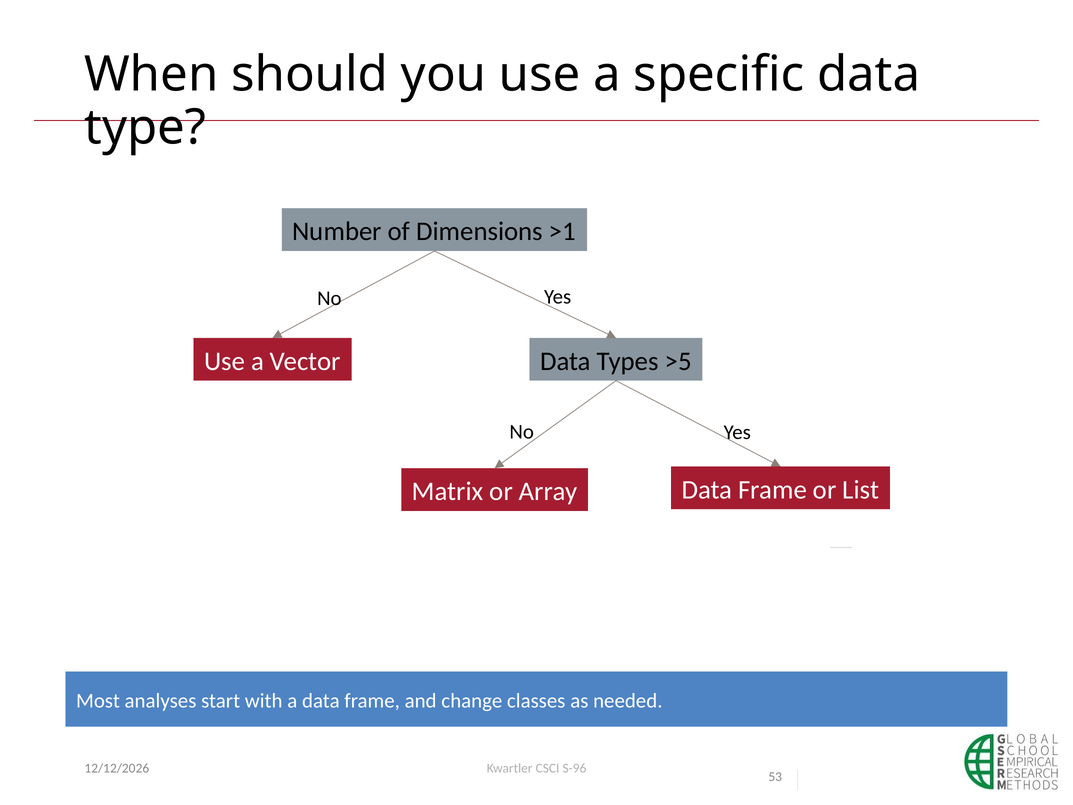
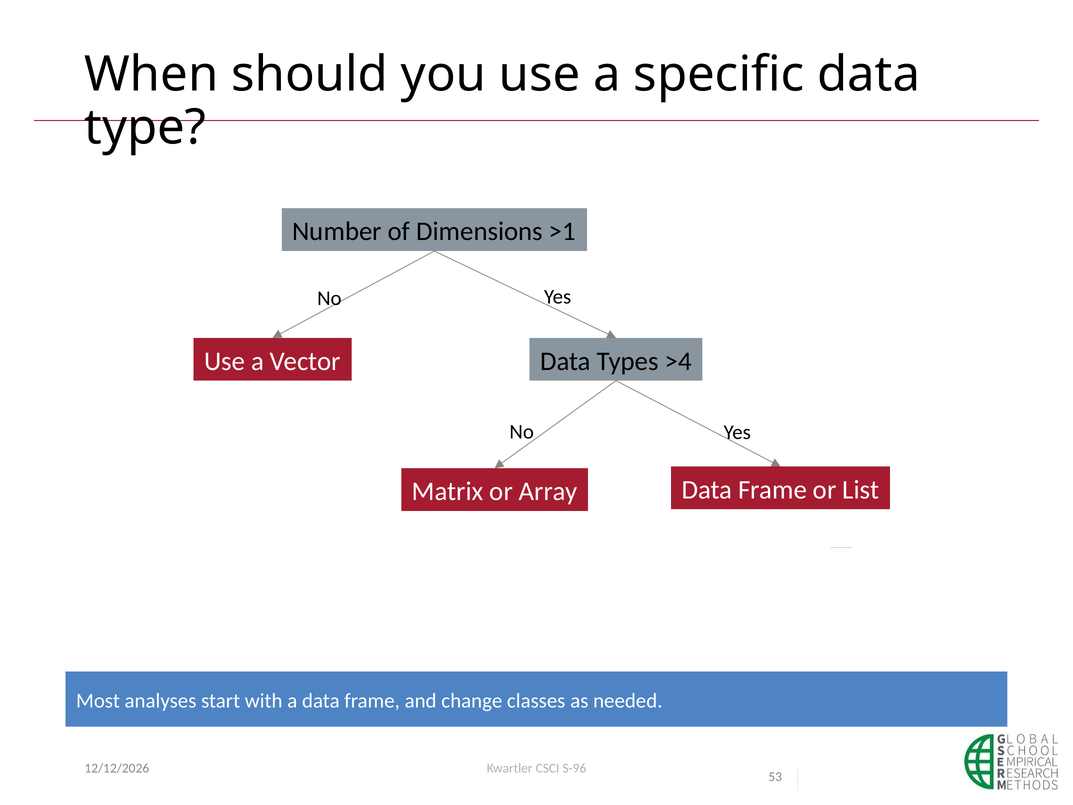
>5: >5 -> >4
